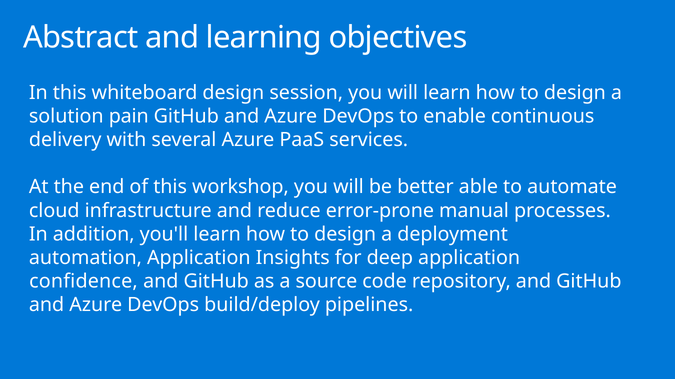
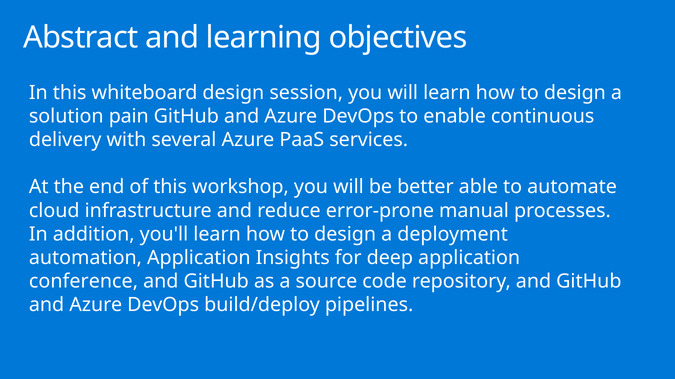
confidence: confidence -> conference
